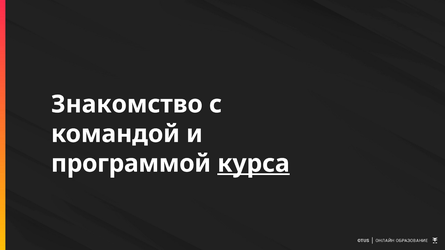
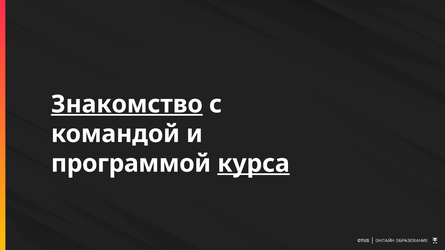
Знакомство underline: none -> present
